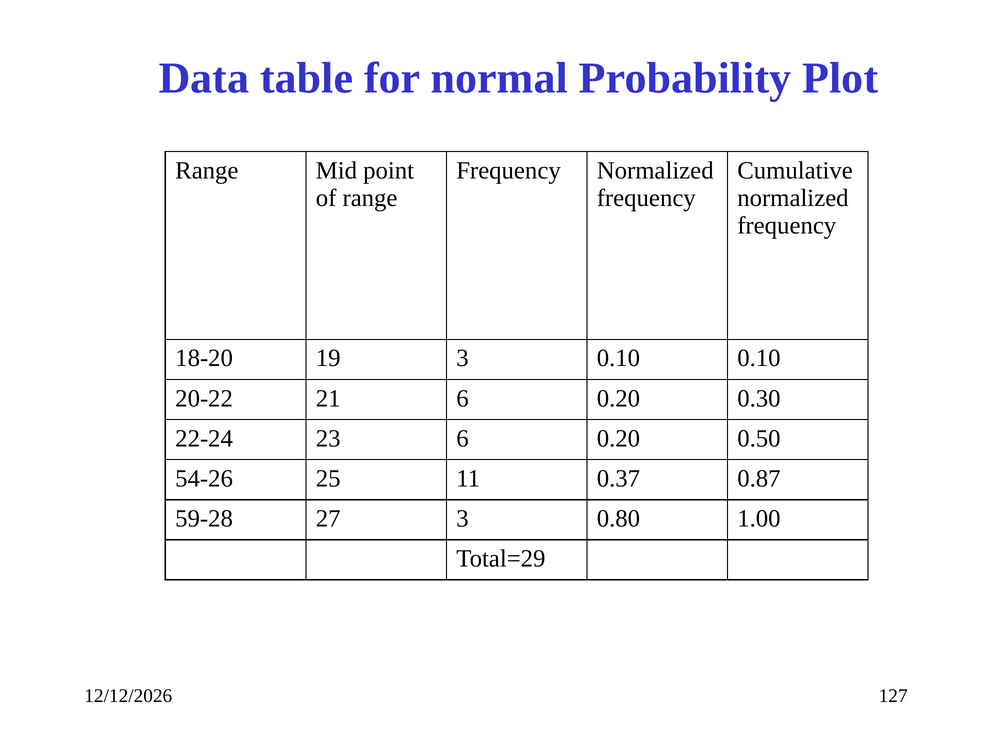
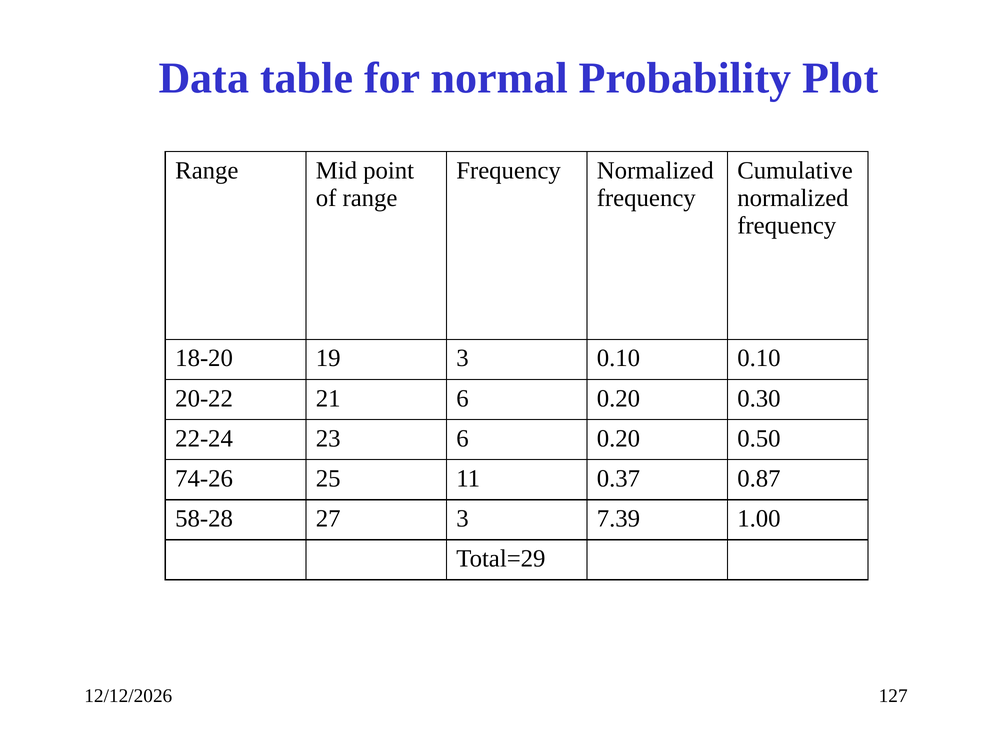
54-26: 54-26 -> 74-26
59-28: 59-28 -> 58-28
0.80: 0.80 -> 7.39
